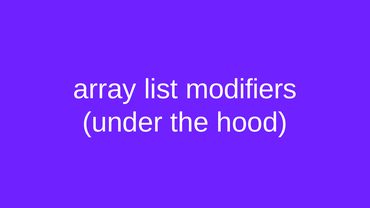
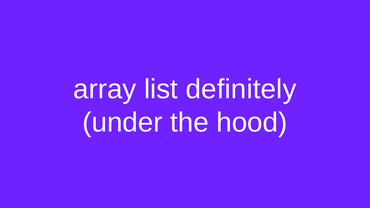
modifiers: modifiers -> definitely
